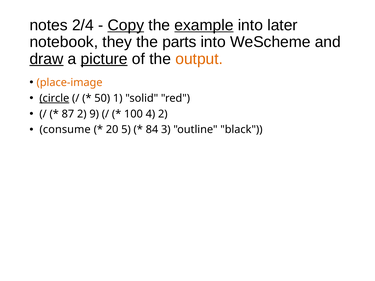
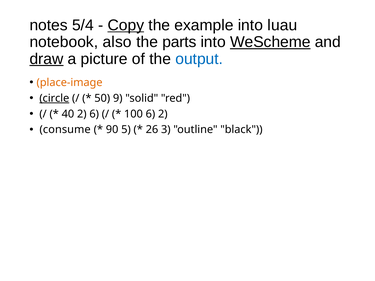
2/4: 2/4 -> 5/4
example underline: present -> none
later: later -> luau
they: they -> also
WeScheme underline: none -> present
picture underline: present -> none
output colour: orange -> blue
1: 1 -> 9
87: 87 -> 40
2 9: 9 -> 6
100 4: 4 -> 6
20: 20 -> 90
84: 84 -> 26
